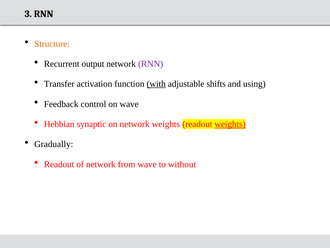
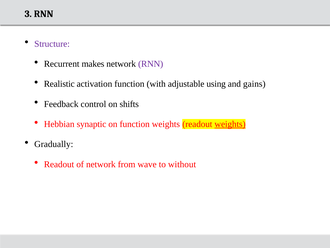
Structure colour: orange -> purple
output: output -> makes
Transfer: Transfer -> Realistic
with underline: present -> none
shifts: shifts -> using
using: using -> gains
on wave: wave -> shifts
on network: network -> function
